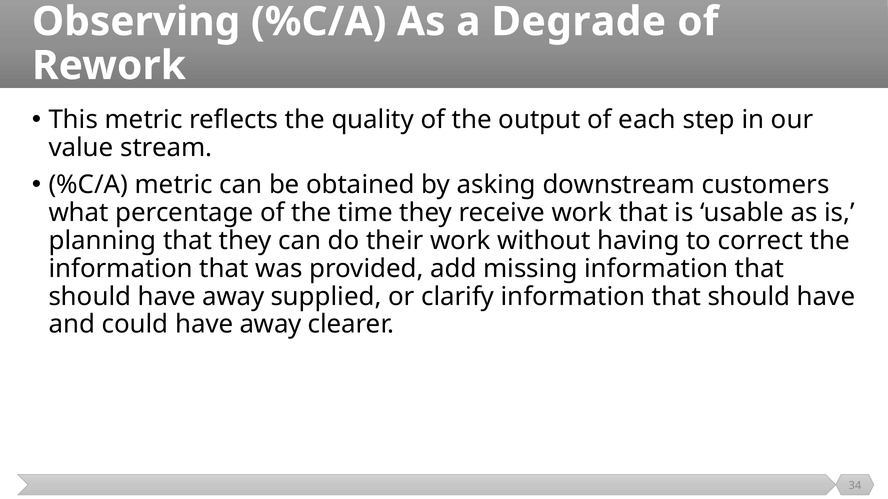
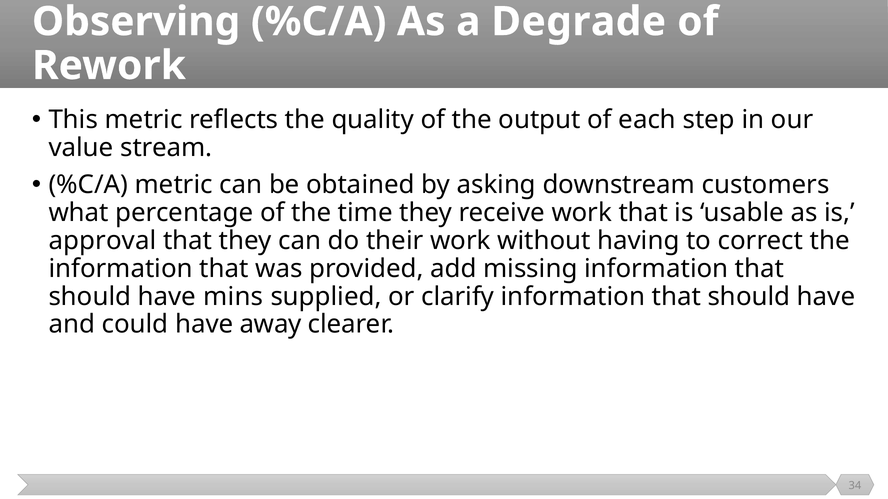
planning: planning -> approval
should have away: away -> mins
